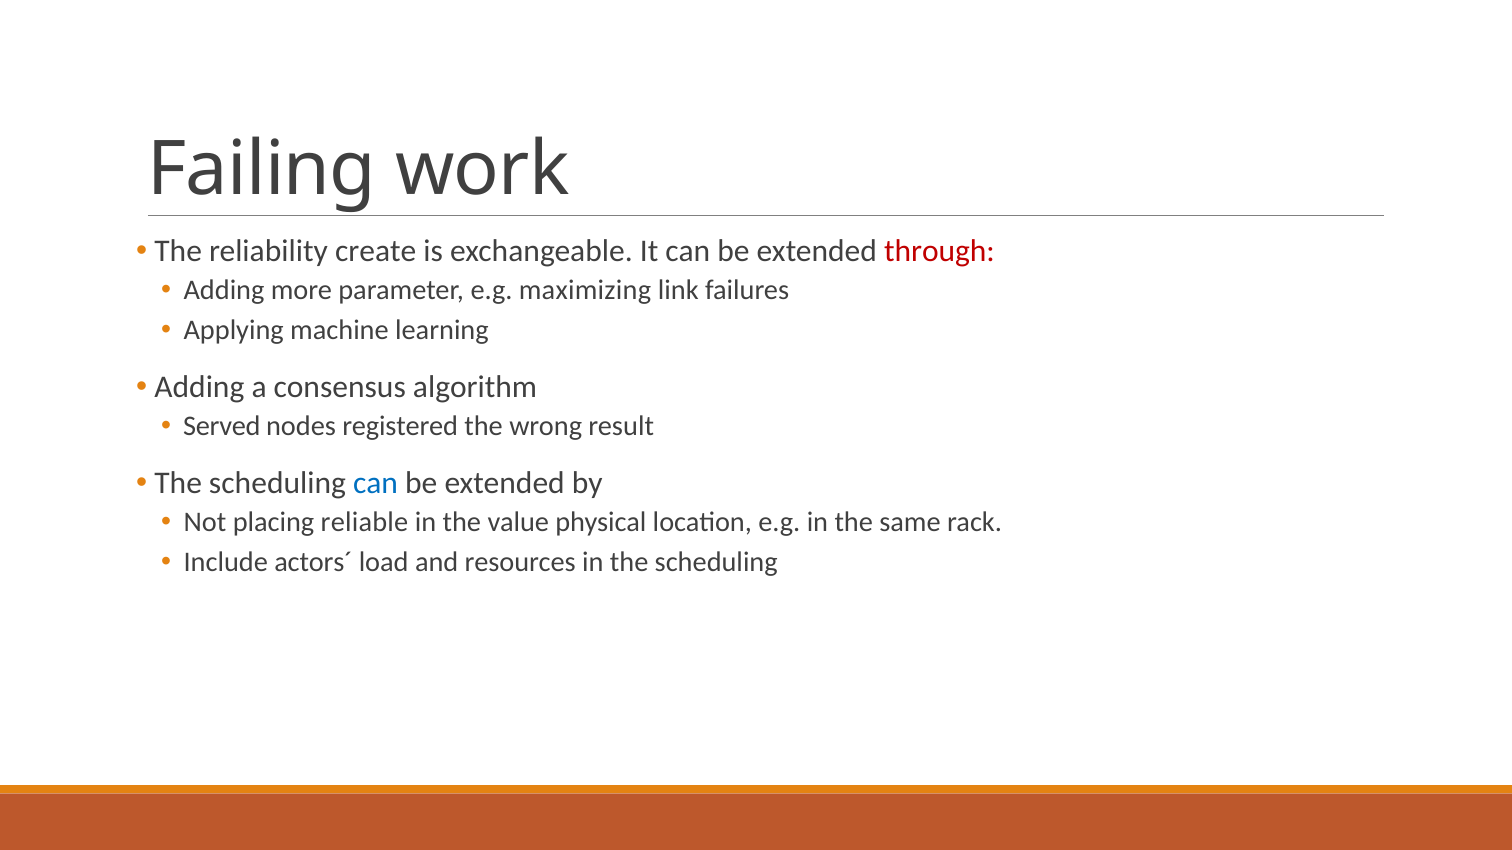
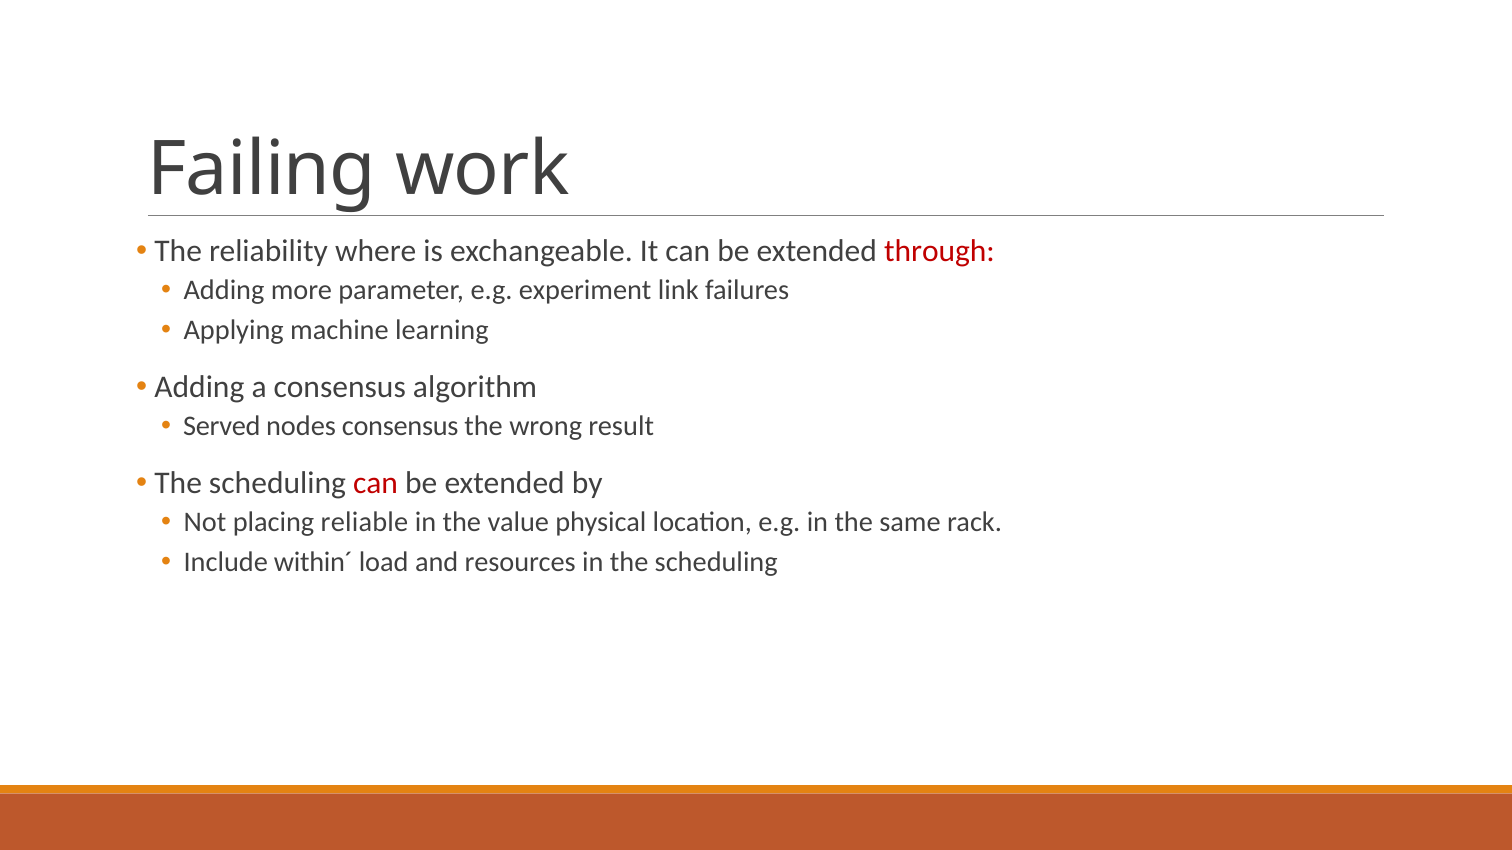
create: create -> where
maximizing: maximizing -> experiment
nodes registered: registered -> consensus
can at (376, 484) colour: blue -> red
actors´: actors´ -> within´
